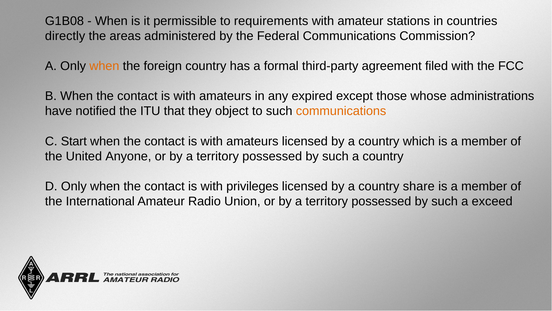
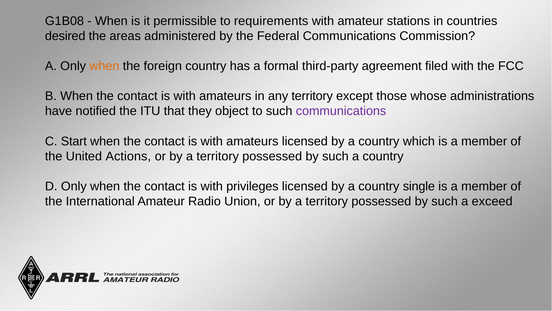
directly: directly -> desired
any expired: expired -> territory
communications at (341, 111) colour: orange -> purple
Anyone: Anyone -> Actions
share: share -> single
